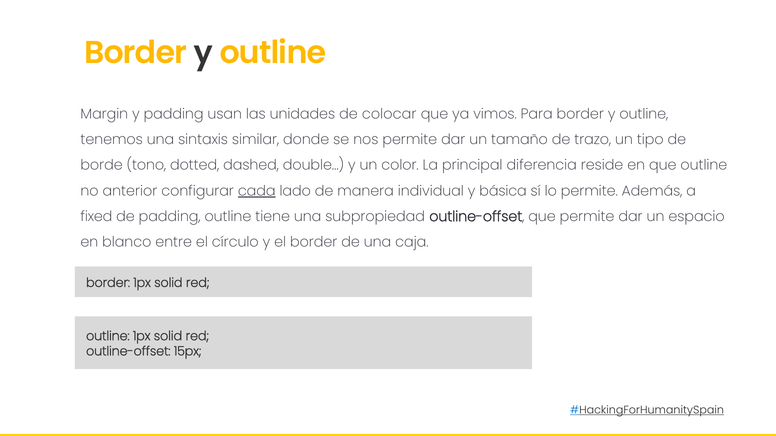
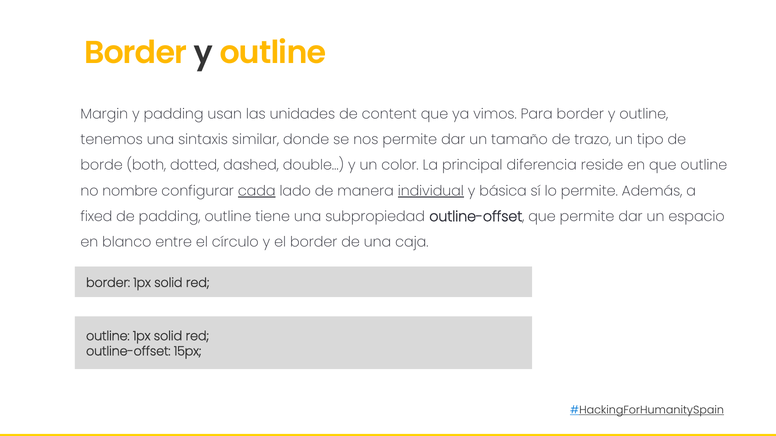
colocar: colocar -> content
tono: tono -> both
anterior: anterior -> nombre
individual underline: none -> present
